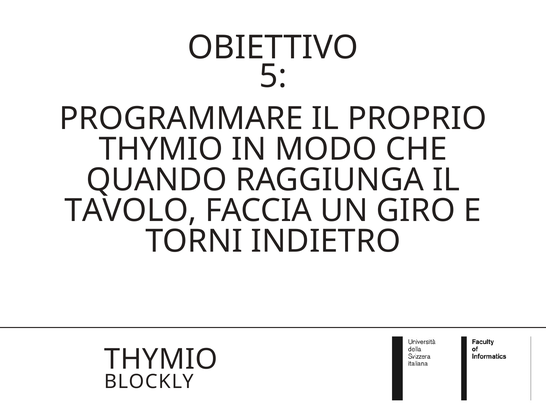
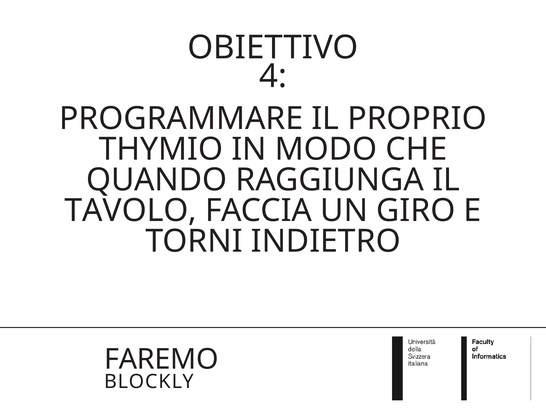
5: 5 -> 4
THYMIO at (161, 360): THYMIO -> FAREMO
